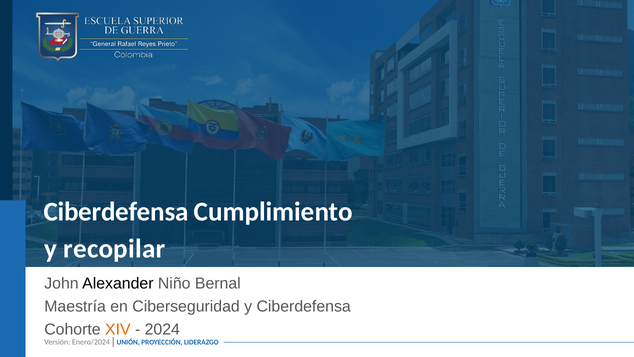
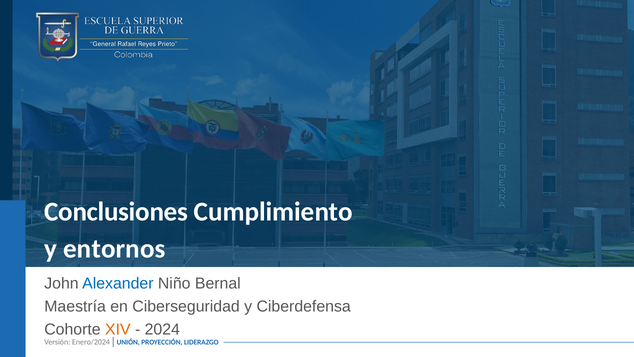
Ciberdefensa at (116, 212): Ciberdefensa -> Conclusiones
recopilar: recopilar -> entornos
Alexander colour: black -> blue
